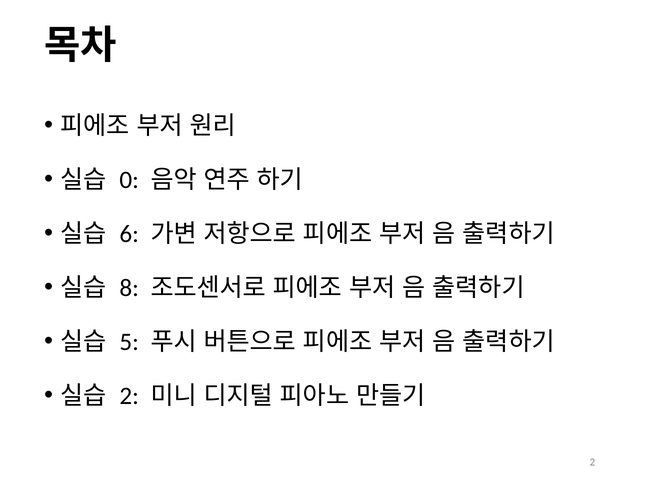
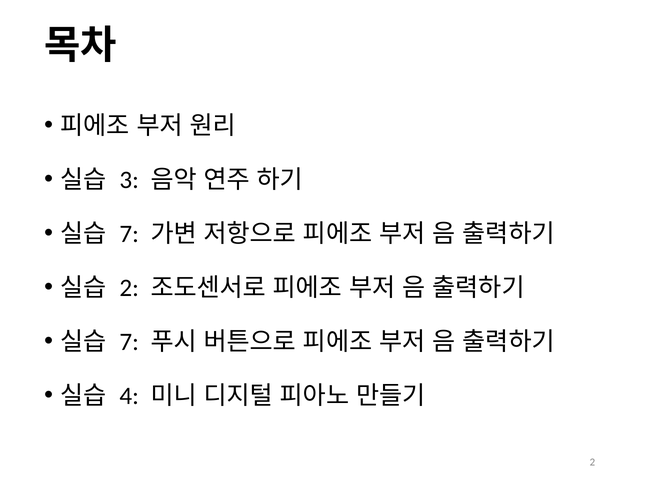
0: 0 -> 3
6 at (129, 234): 6 -> 7
8 at (129, 288): 8 -> 2
5 at (129, 342): 5 -> 7
2 at (129, 396): 2 -> 4
